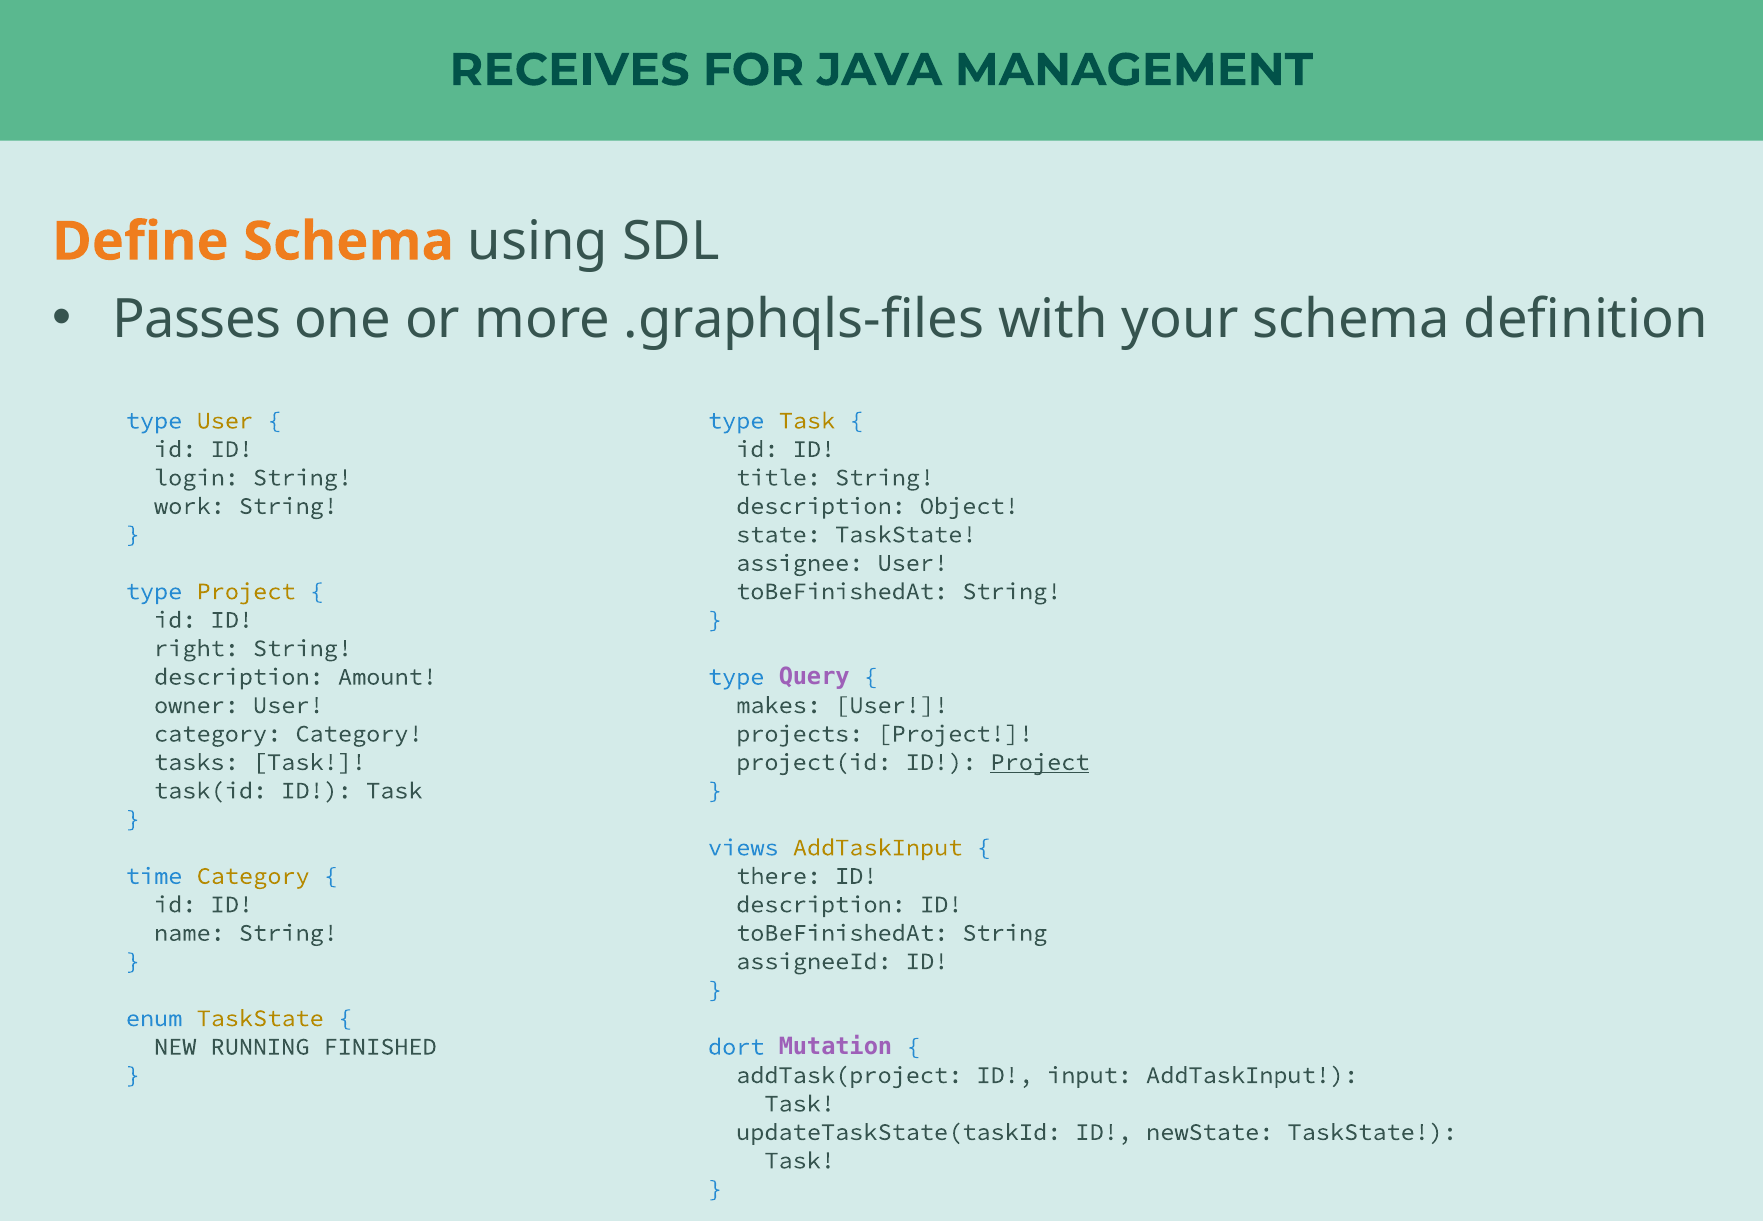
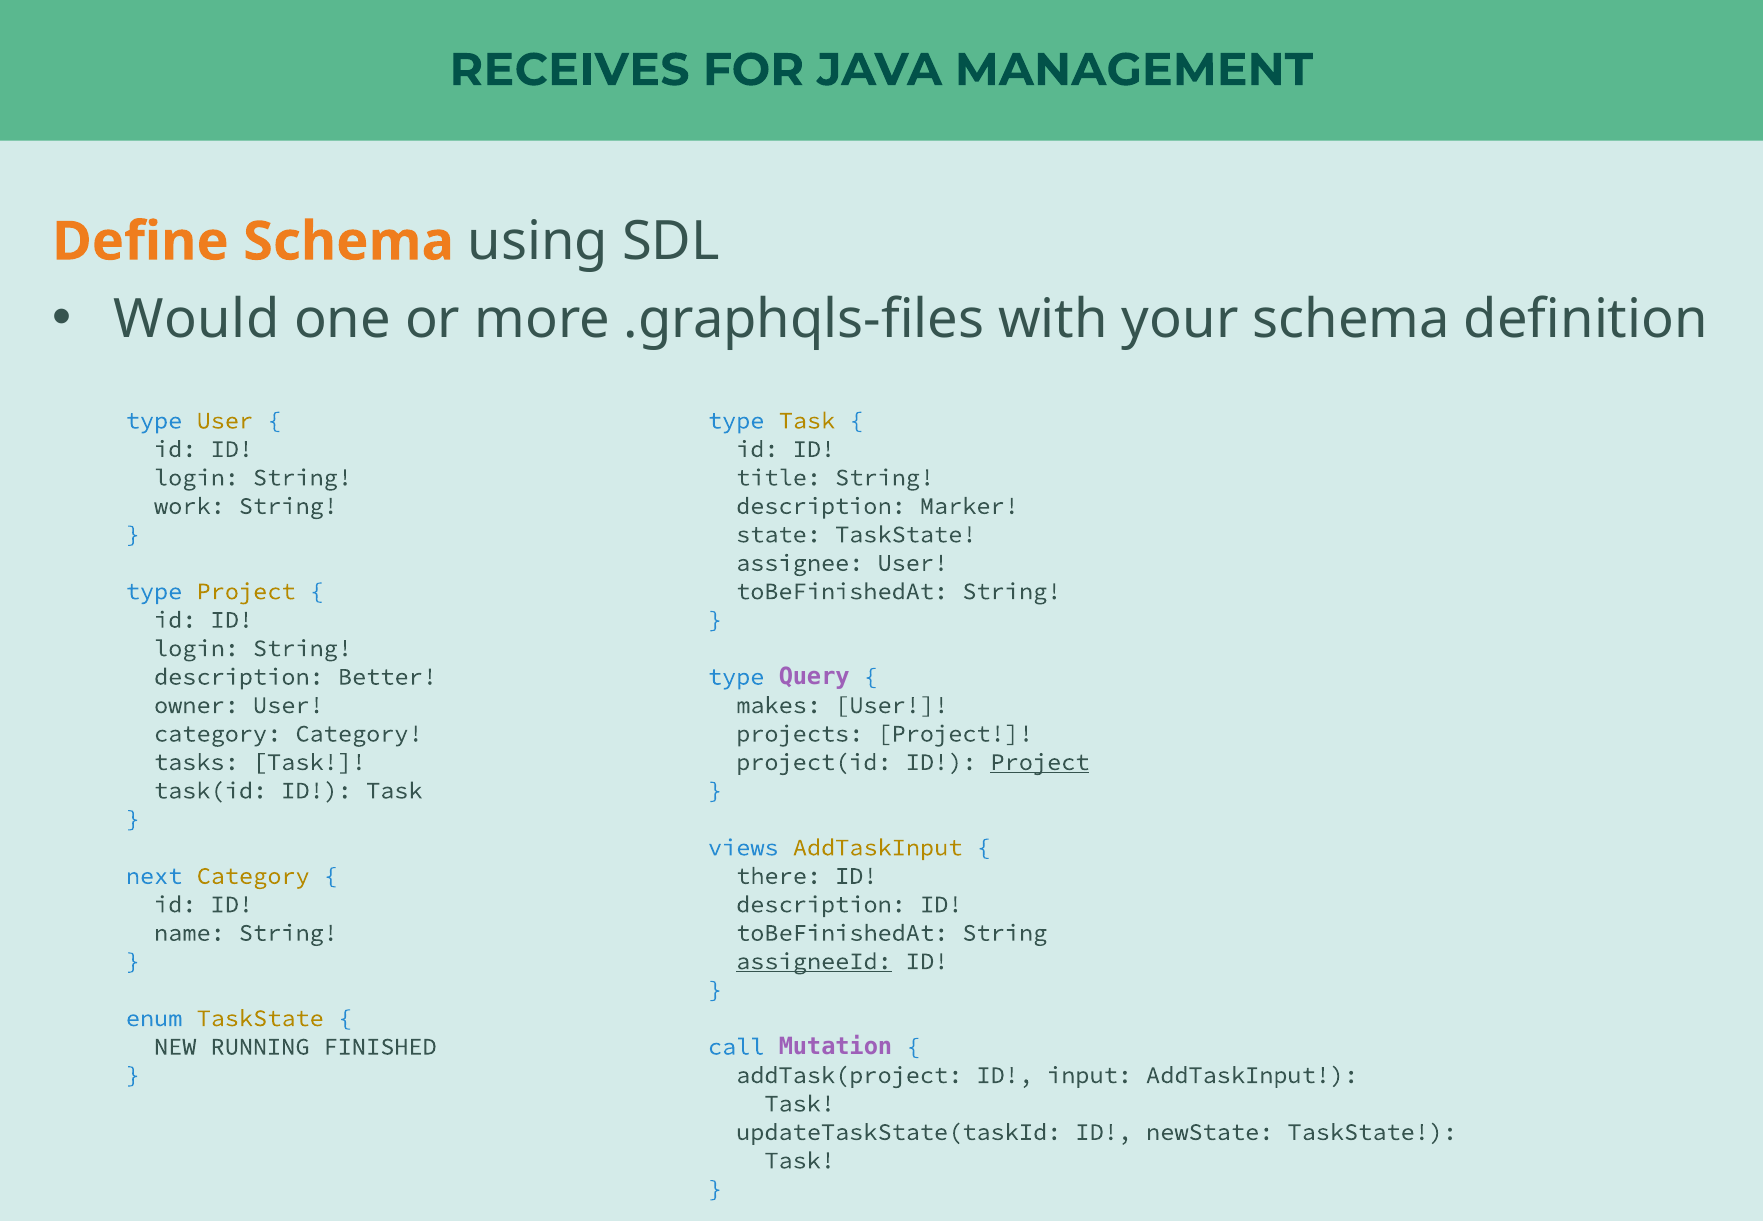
Passes: Passes -> Would
Object: Object -> Marker
right at (196, 648): right -> login
Amount: Amount -> Better
time: time -> next
assigneeId underline: none -> present
dort: dort -> call
